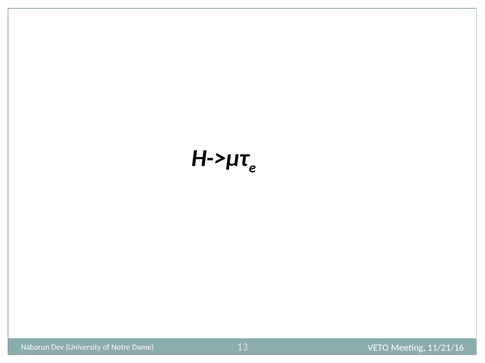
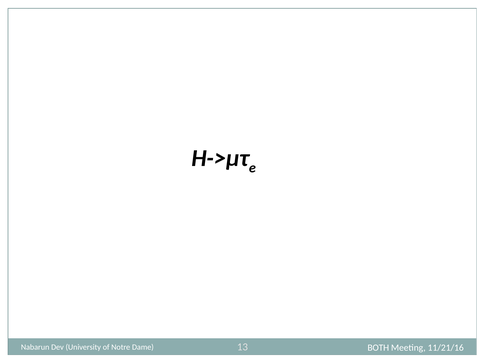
VETO: VETO -> BOTH
